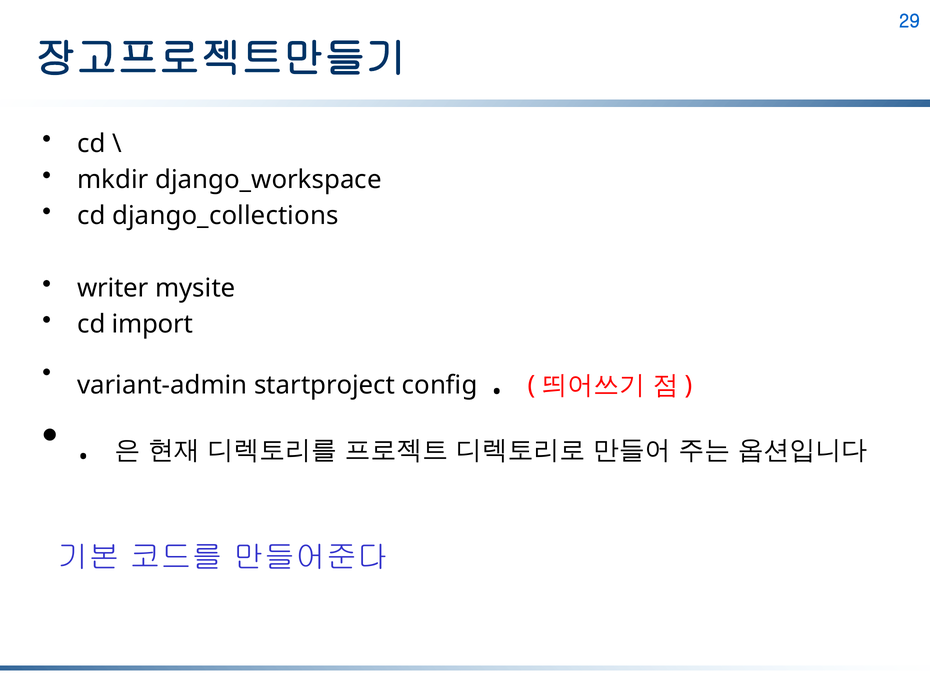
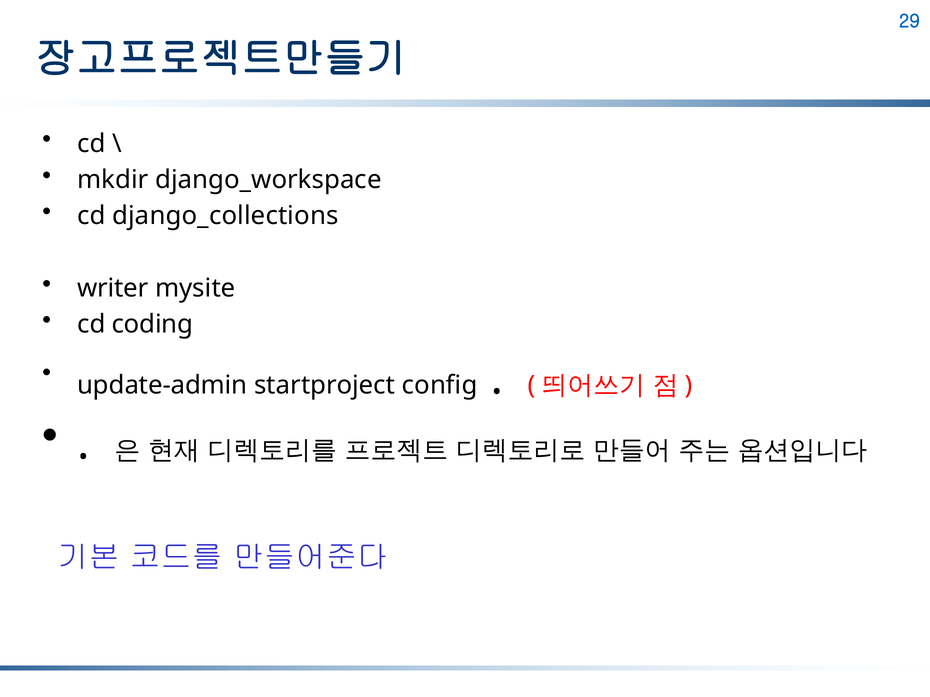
import: import -> coding
variant-admin: variant-admin -> update-admin
